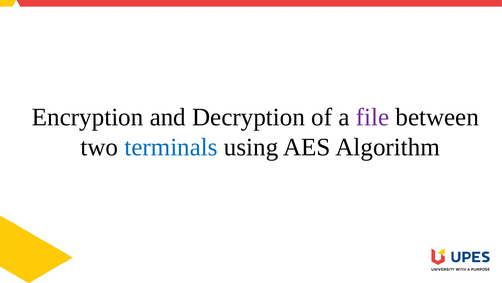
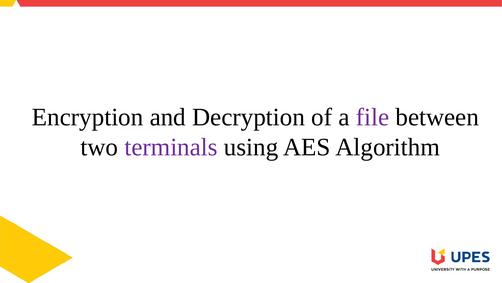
terminals colour: blue -> purple
